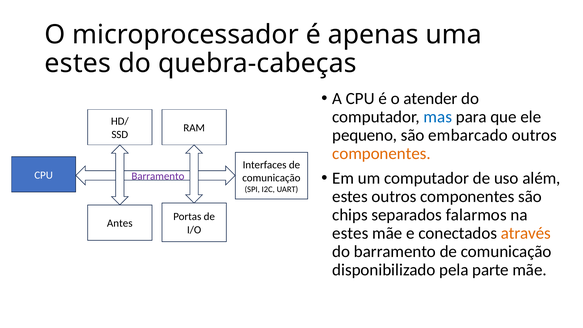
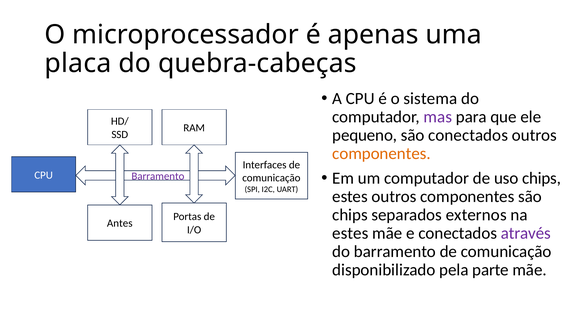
estes at (78, 63): estes -> placa
atender: atender -> sistema
mas colour: blue -> purple
são embarcado: embarcado -> conectados
uso além: além -> chips
falarmos: falarmos -> externos
através colour: orange -> purple
